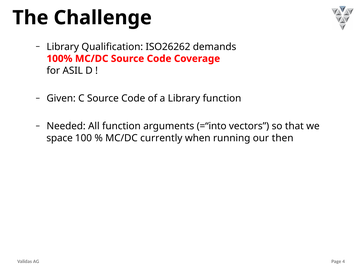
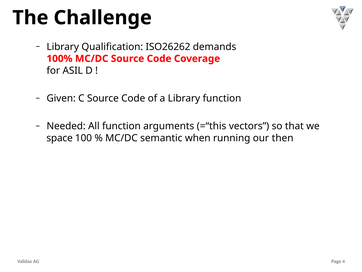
=“into: =“into -> =“this
currently: currently -> semantic
